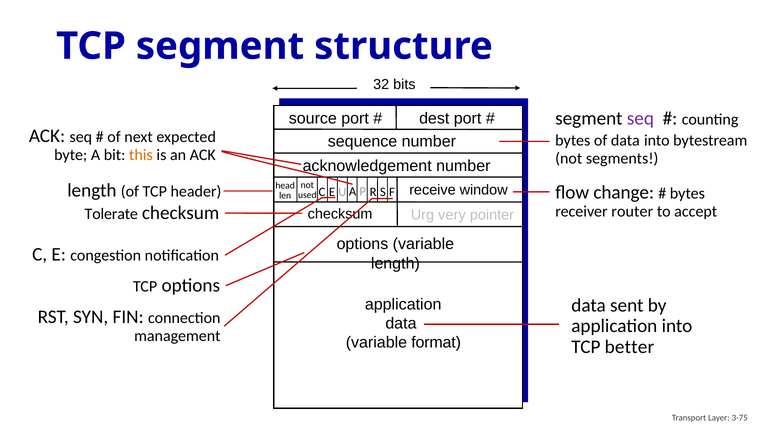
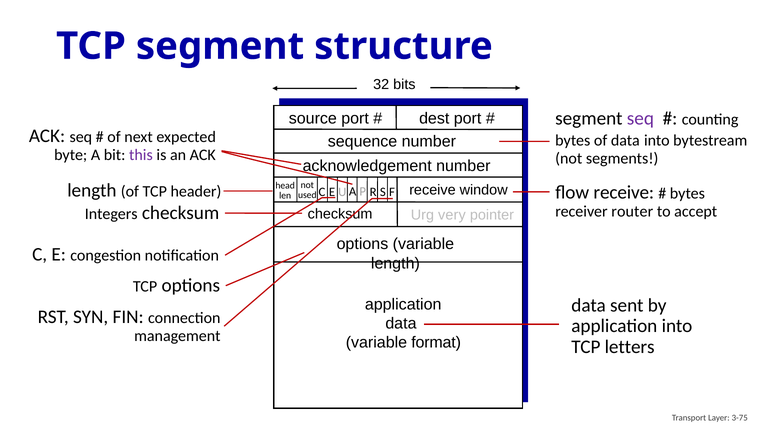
this colour: orange -> purple
flow change: change -> receive
Tolerate: Tolerate -> Integers
better: better -> letters
